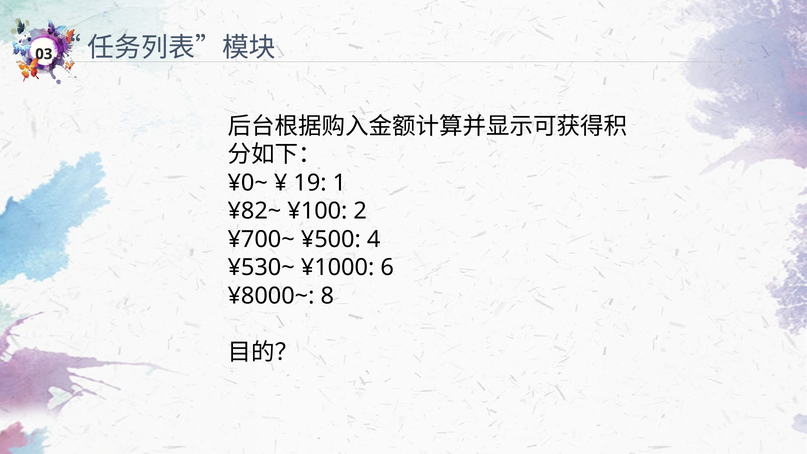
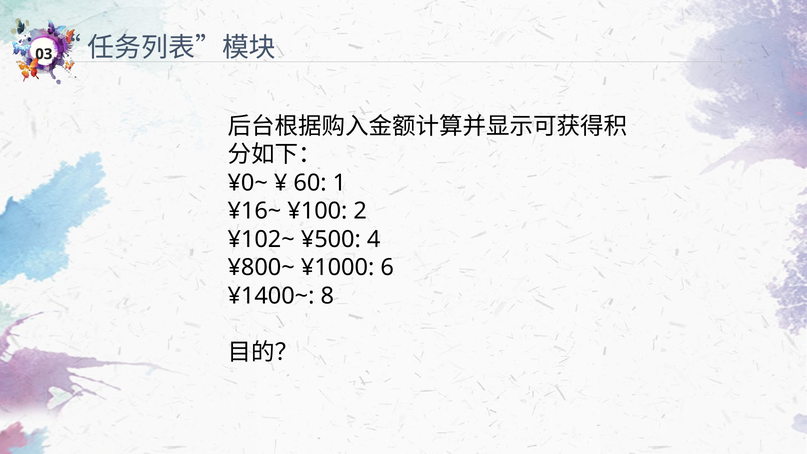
19: 19 -> 60
¥82~: ¥82~ -> ¥16~
¥700~: ¥700~ -> ¥102~
¥530~: ¥530~ -> ¥800~
¥8000~: ¥8000~ -> ¥1400~
